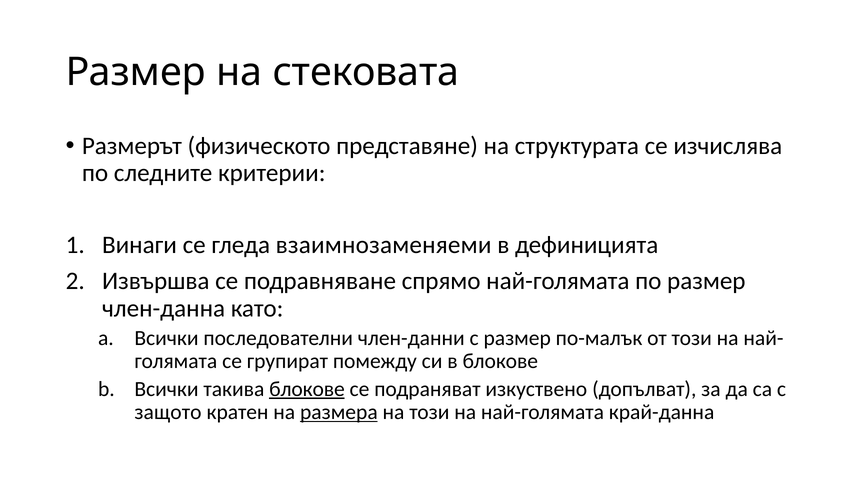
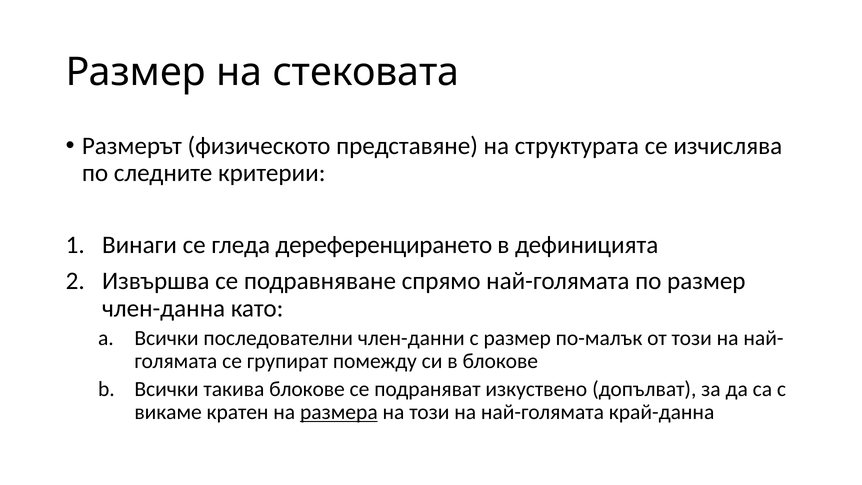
взаимнозаменяеми: взаимнозаменяеми -> дереференцирането
блокове at (307, 389) underline: present -> none
защото: защото -> викаме
